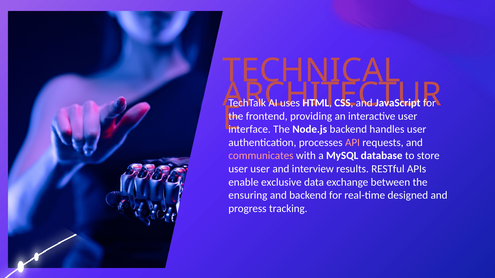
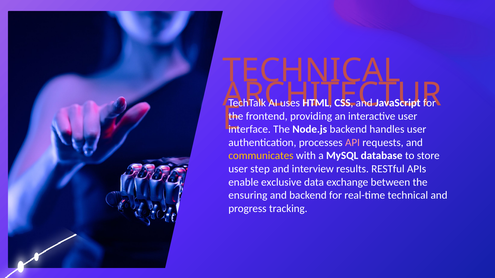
communicates colour: pink -> yellow
user user: user -> step
real-time designed: designed -> technical
